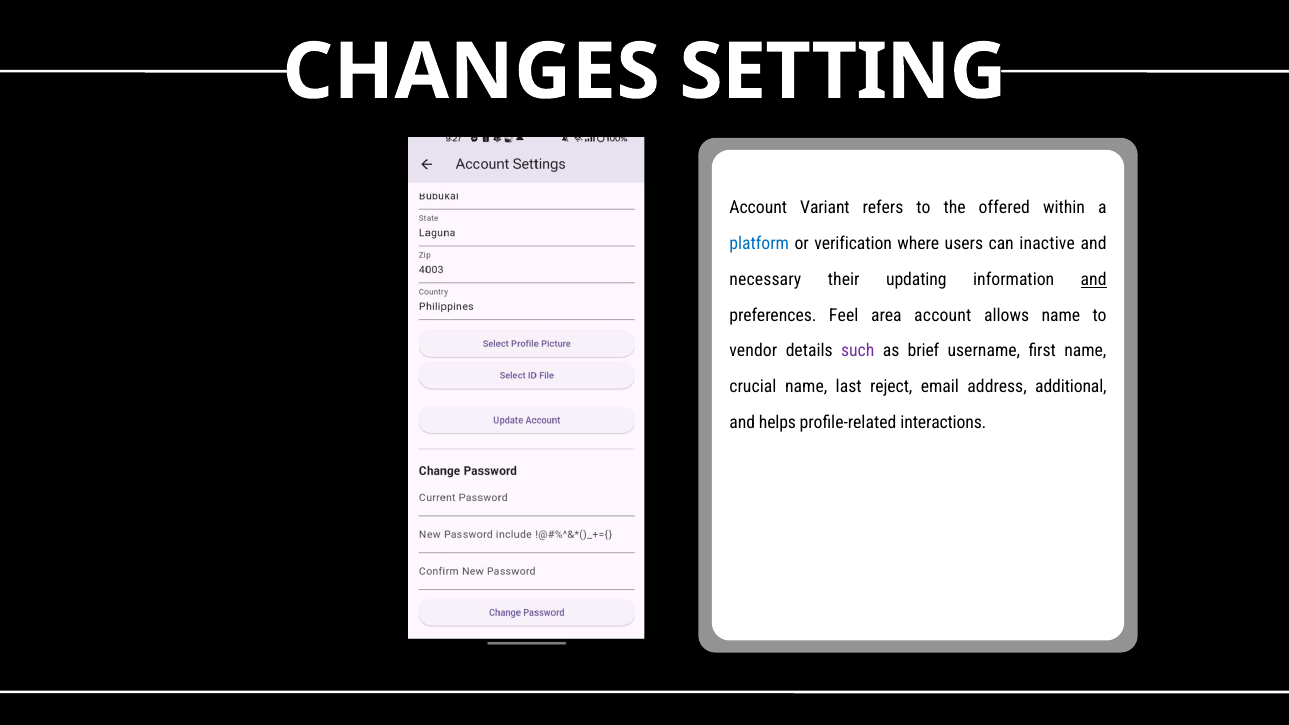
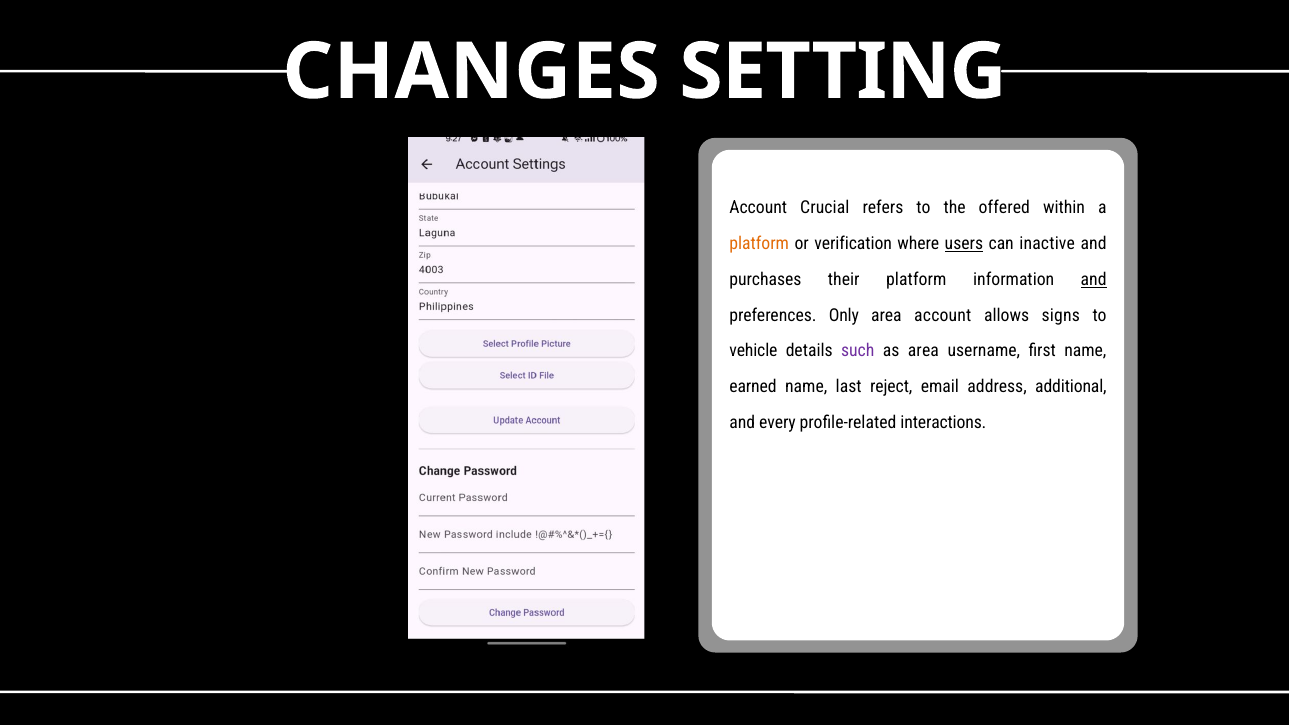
Variant: Variant -> Crucial
platform at (759, 244) colour: blue -> orange
users underline: none -> present
necessary: necessary -> purchases
their updating: updating -> platform
Feel: Feel -> Only
allows name: name -> signs
vendor: vendor -> vehicle
as brief: brief -> area
crucial: crucial -> earned
helps: helps -> every
